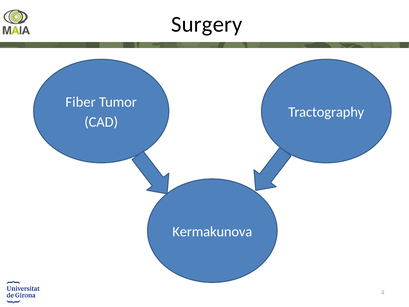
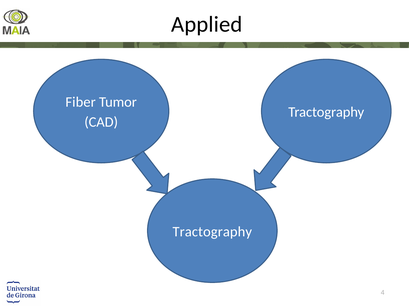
Surgery: Surgery -> Applied
Kermakunova at (212, 231): Kermakunova -> Tractography
